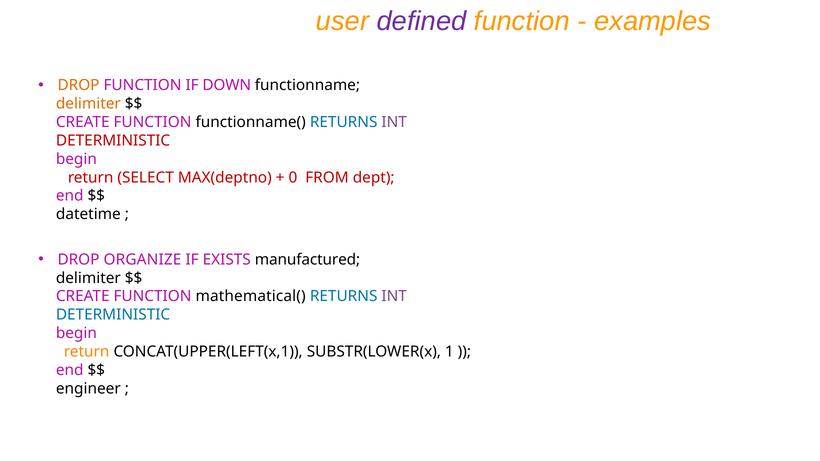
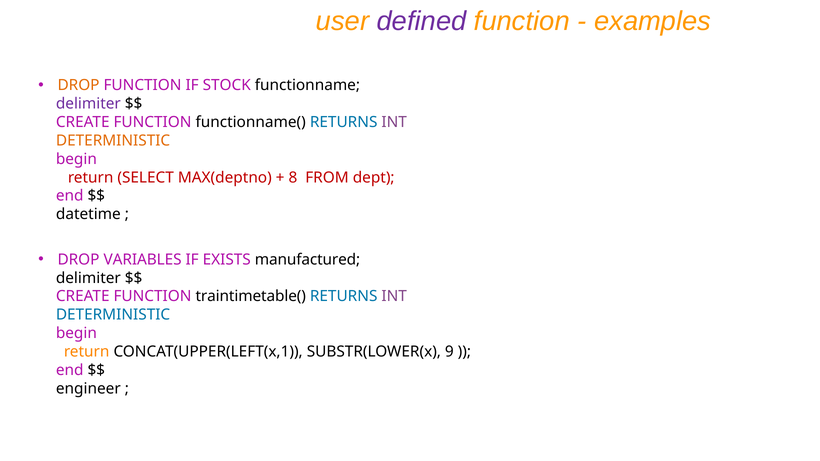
DOWN: DOWN -> STOCK
delimiter at (88, 104) colour: orange -> purple
DETERMINISTIC at (113, 141) colour: red -> orange
0: 0 -> 8
ORGANIZE: ORGANIZE -> VARIABLES
mathematical(: mathematical( -> traintimetable(
1: 1 -> 9
